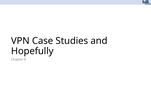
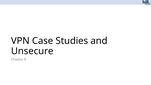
Hopefully: Hopefully -> Unsecure
